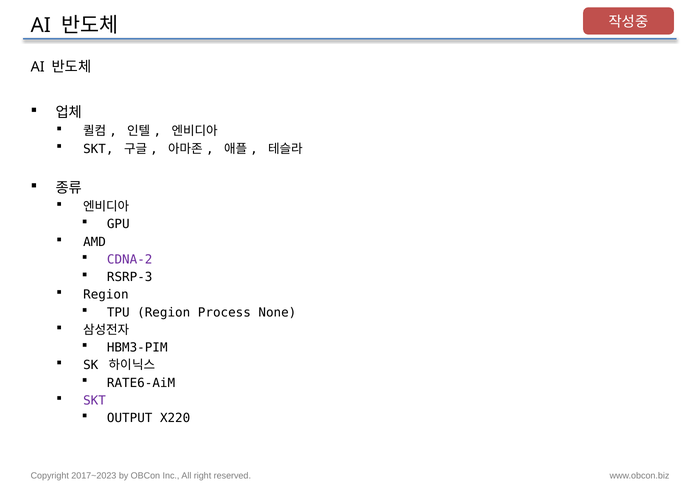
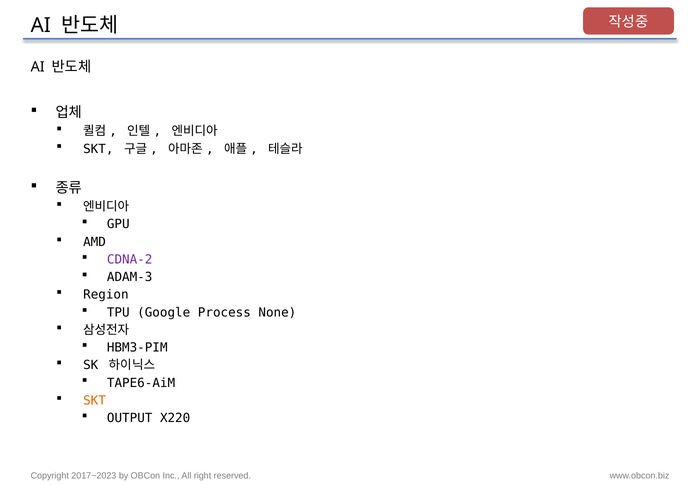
RSRP-3: RSRP-3 -> ADAM-3
TPU Region: Region -> Google
RATE6-AiM: RATE6-AiM -> TAPE6-AiM
SKT at (95, 400) colour: purple -> orange
